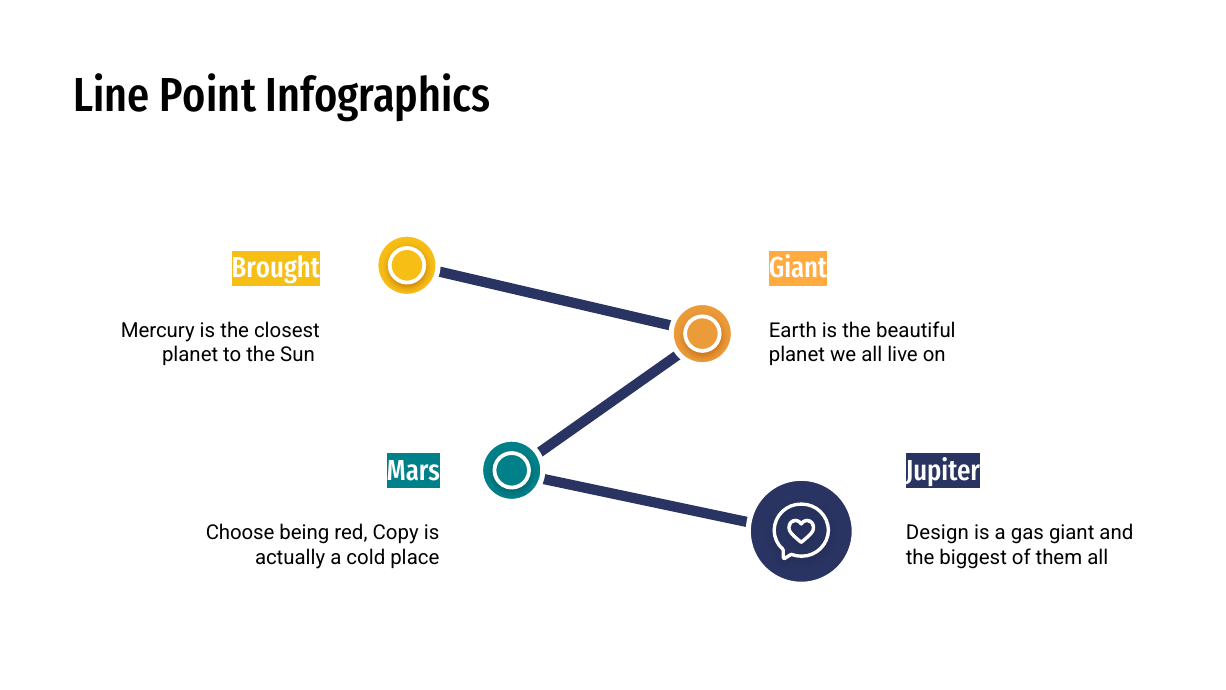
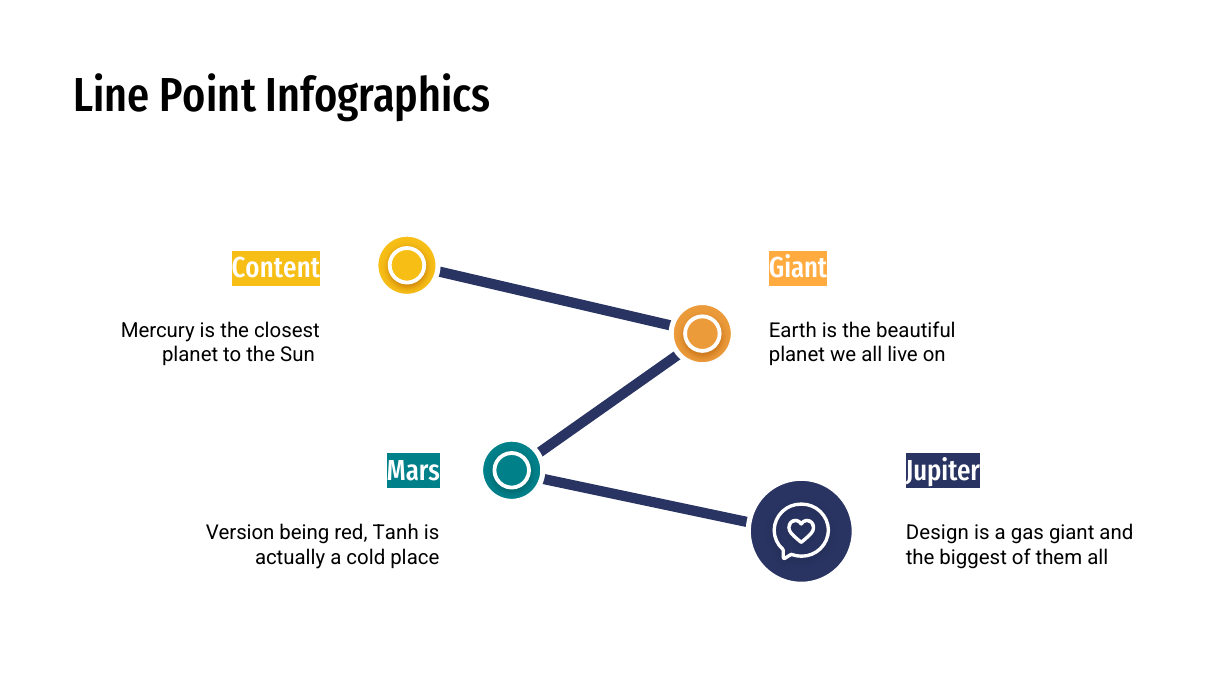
Brought: Brought -> Content
Choose: Choose -> Version
Copy: Copy -> Tanh
